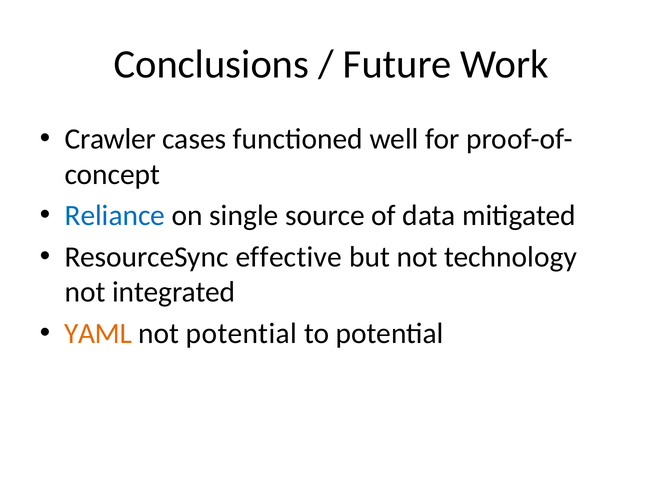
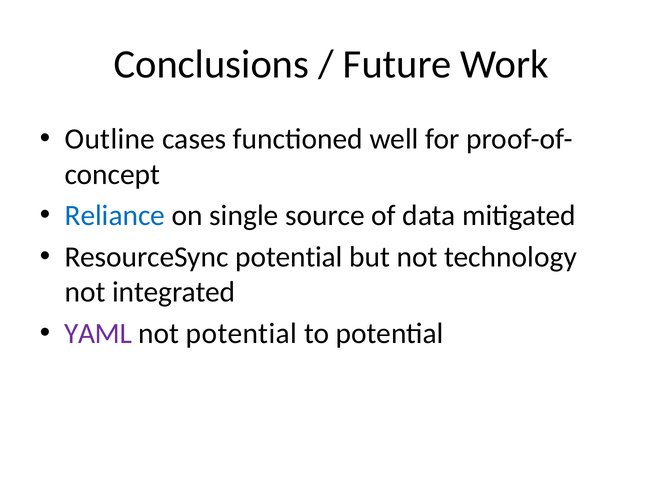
Crawler: Crawler -> Outline
ResourceSync effective: effective -> potential
YAML colour: orange -> purple
